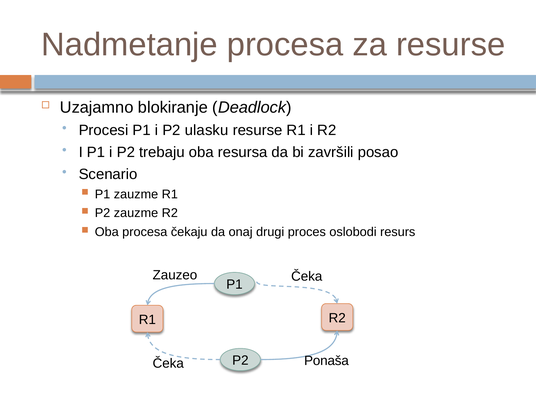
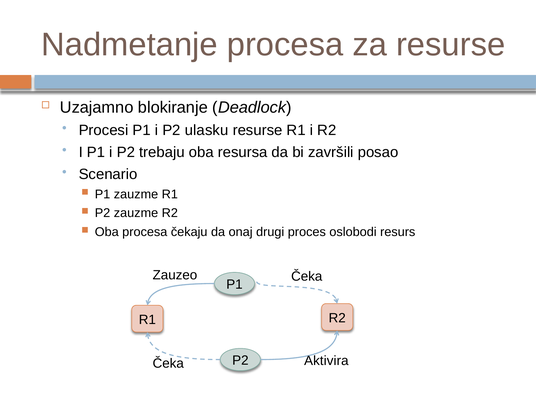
Ponaša: Ponaša -> Aktivira
